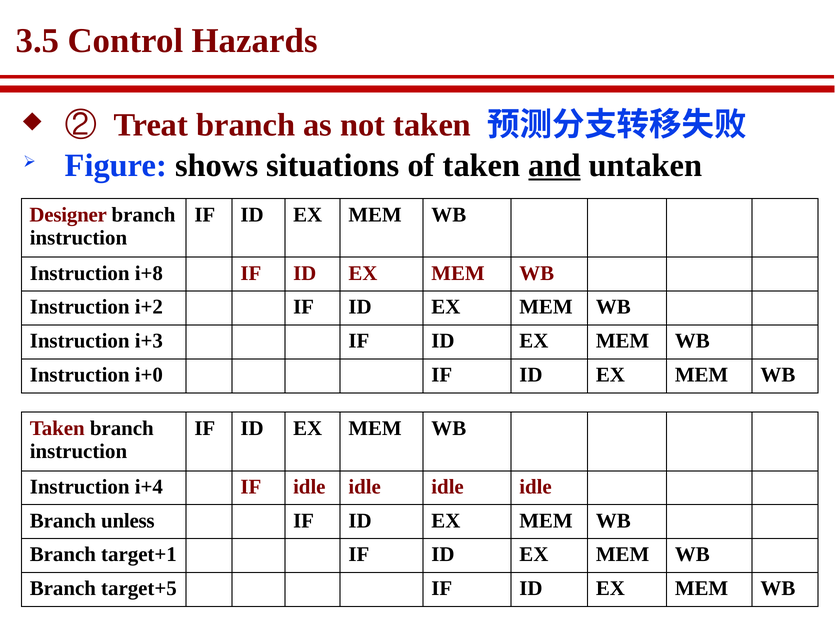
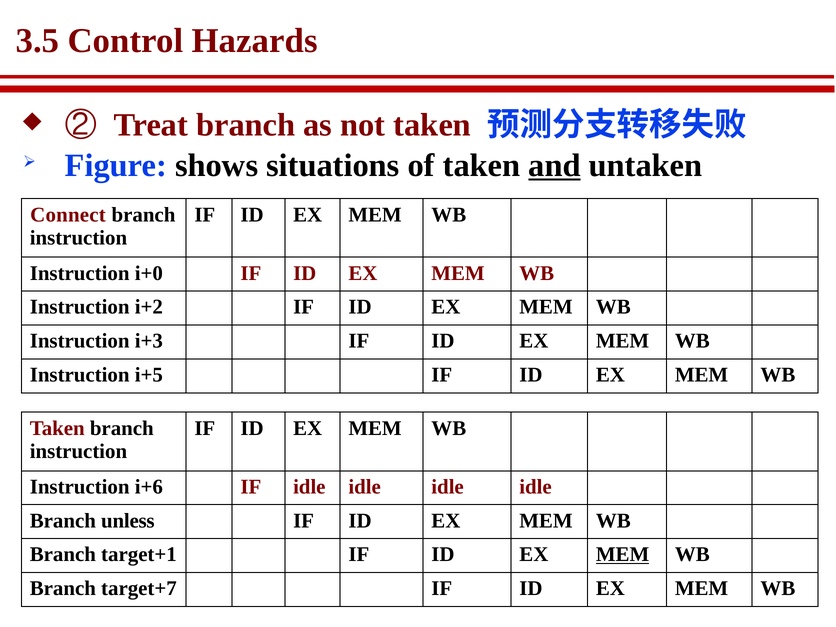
Designer: Designer -> Connect
i+8: i+8 -> i+0
i+0: i+0 -> i+5
i+4: i+4 -> i+6
MEM at (623, 555) underline: none -> present
target+5: target+5 -> target+7
